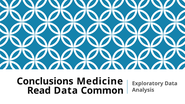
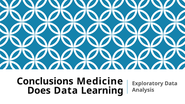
Read: Read -> Does
Common: Common -> Learning
